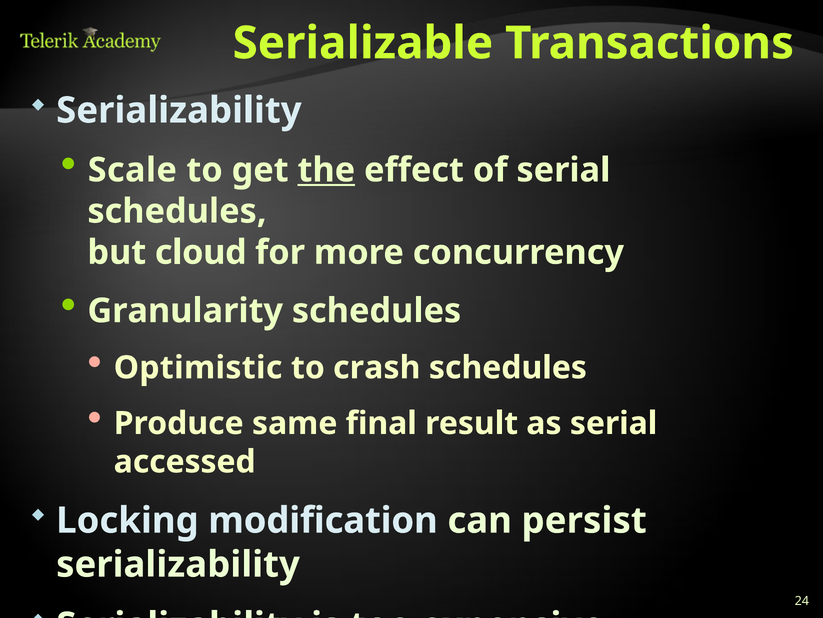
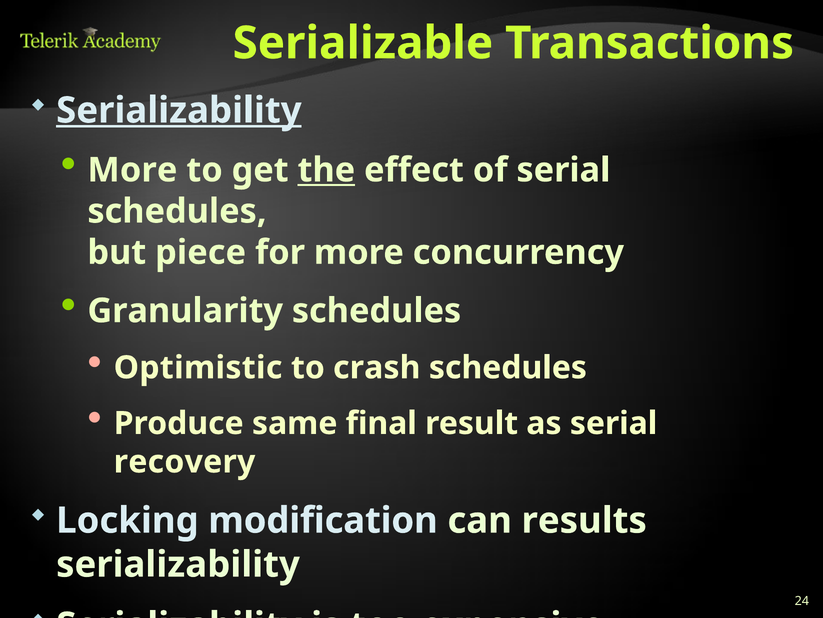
Serializability at (179, 110) underline: none -> present
Scale at (132, 170): Scale -> More
cloud: cloud -> piece
accessed: accessed -> recovery
persist: persist -> results
